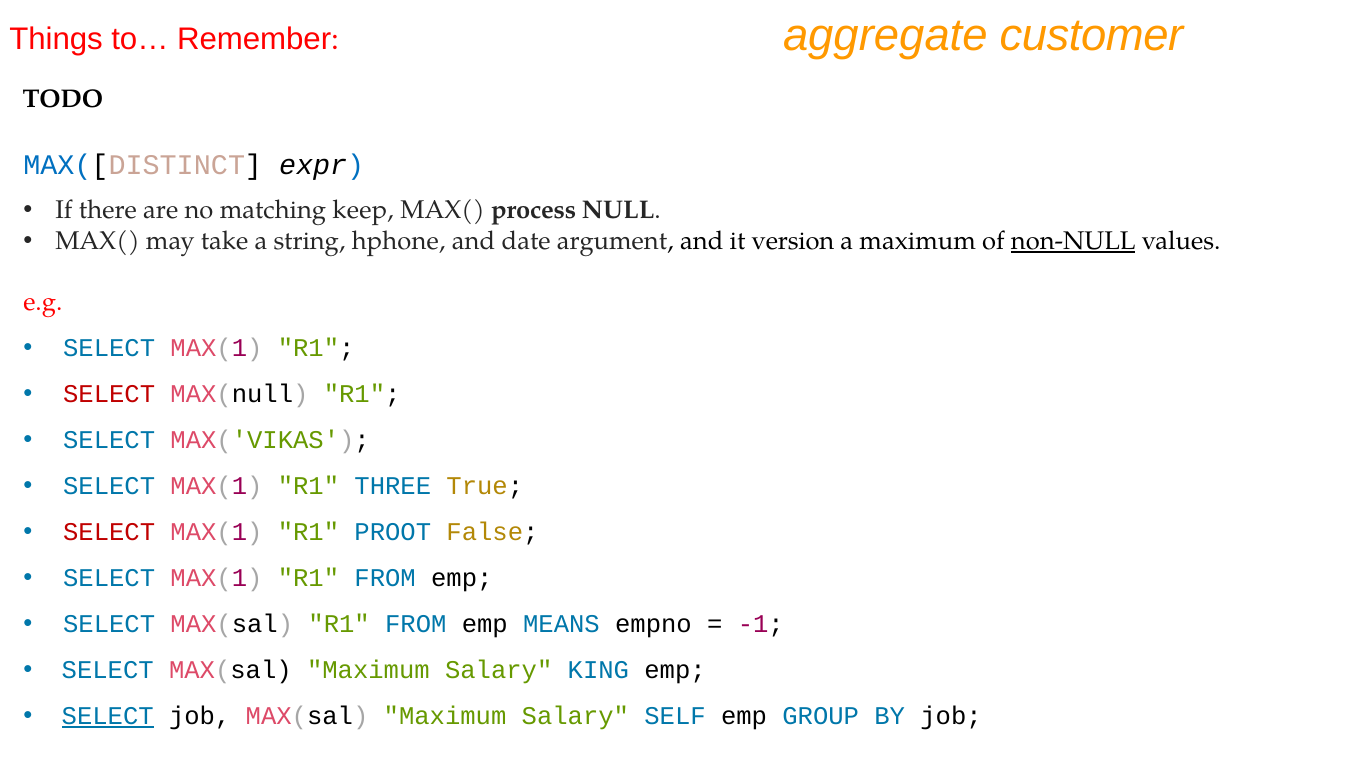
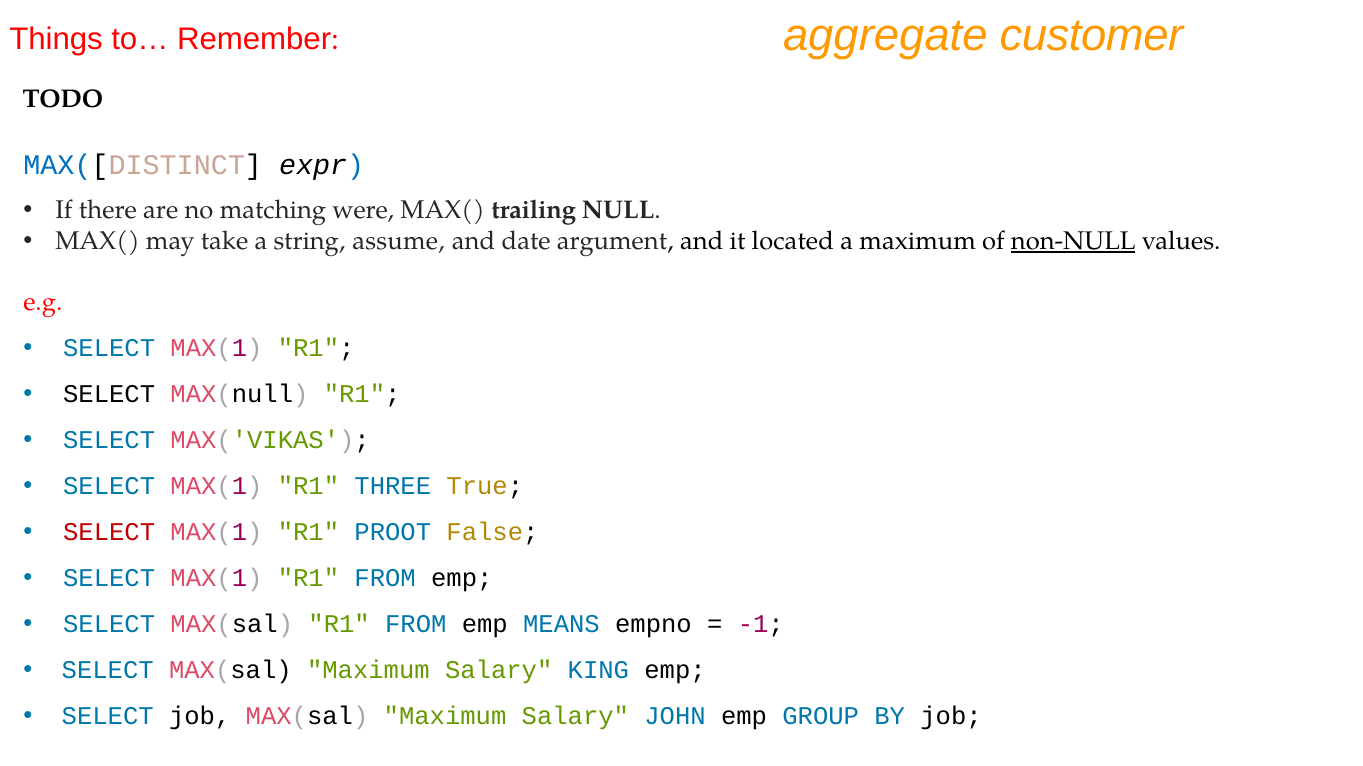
keep: keep -> were
process: process -> trailing
hphone: hphone -> assume
version: version -> located
SELECT at (109, 395) colour: red -> black
SELECT at (108, 717) underline: present -> none
SELF: SELF -> JOHN
